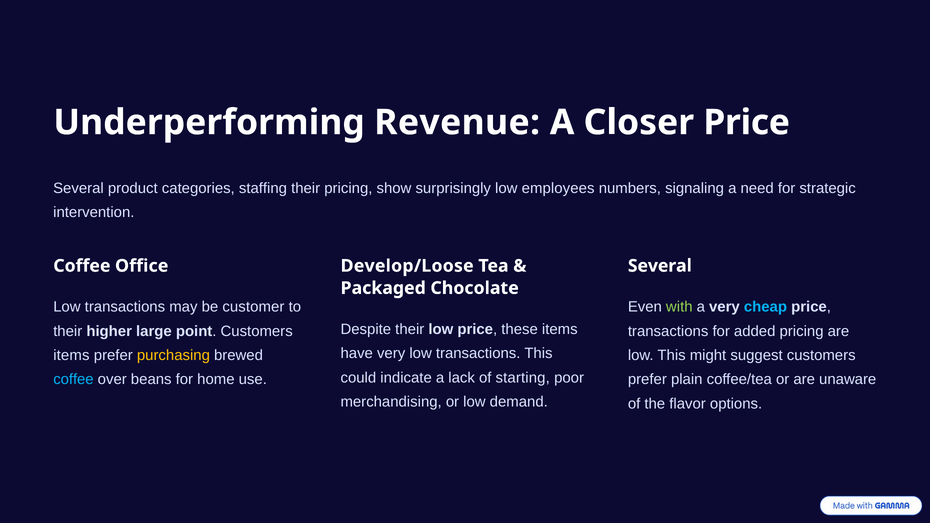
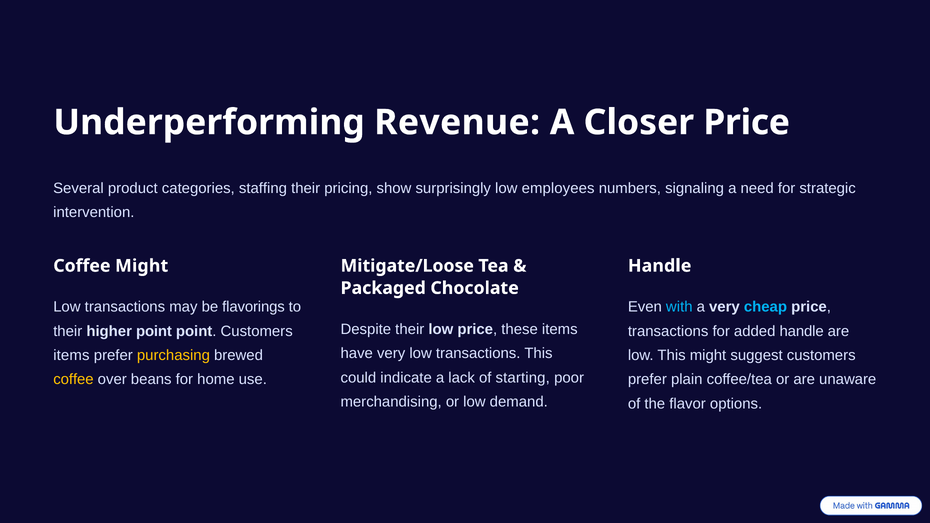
Coffee Office: Office -> Might
Several at (660, 266): Several -> Handle
Develop/Loose: Develop/Loose -> Mitigate/Loose
customer: customer -> flavorings
with colour: light green -> light blue
higher large: large -> point
added pricing: pricing -> handle
coffee at (73, 380) colour: light blue -> yellow
